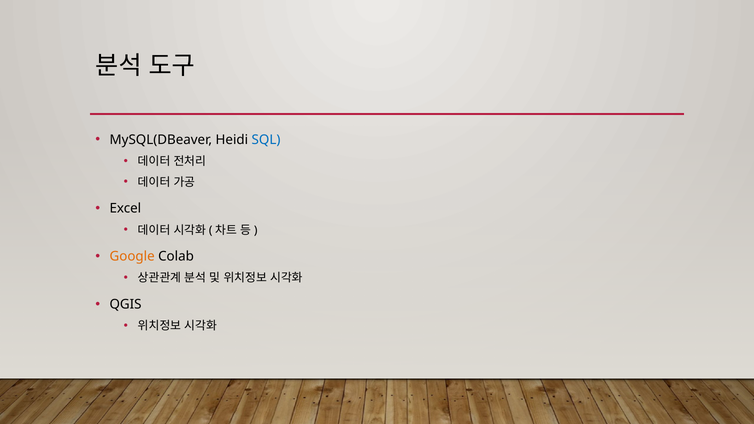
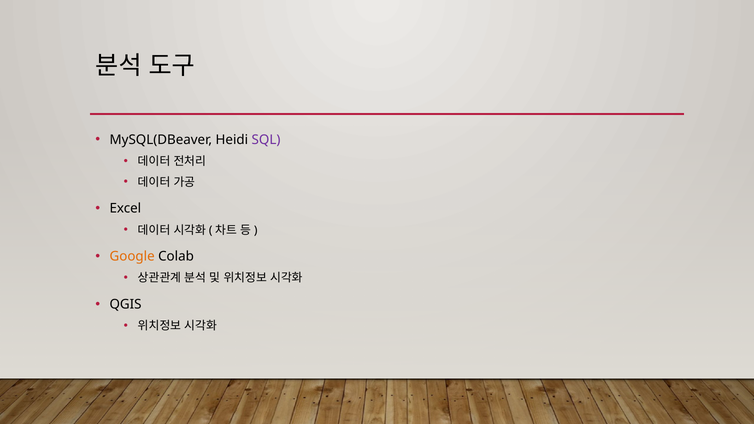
SQL colour: blue -> purple
